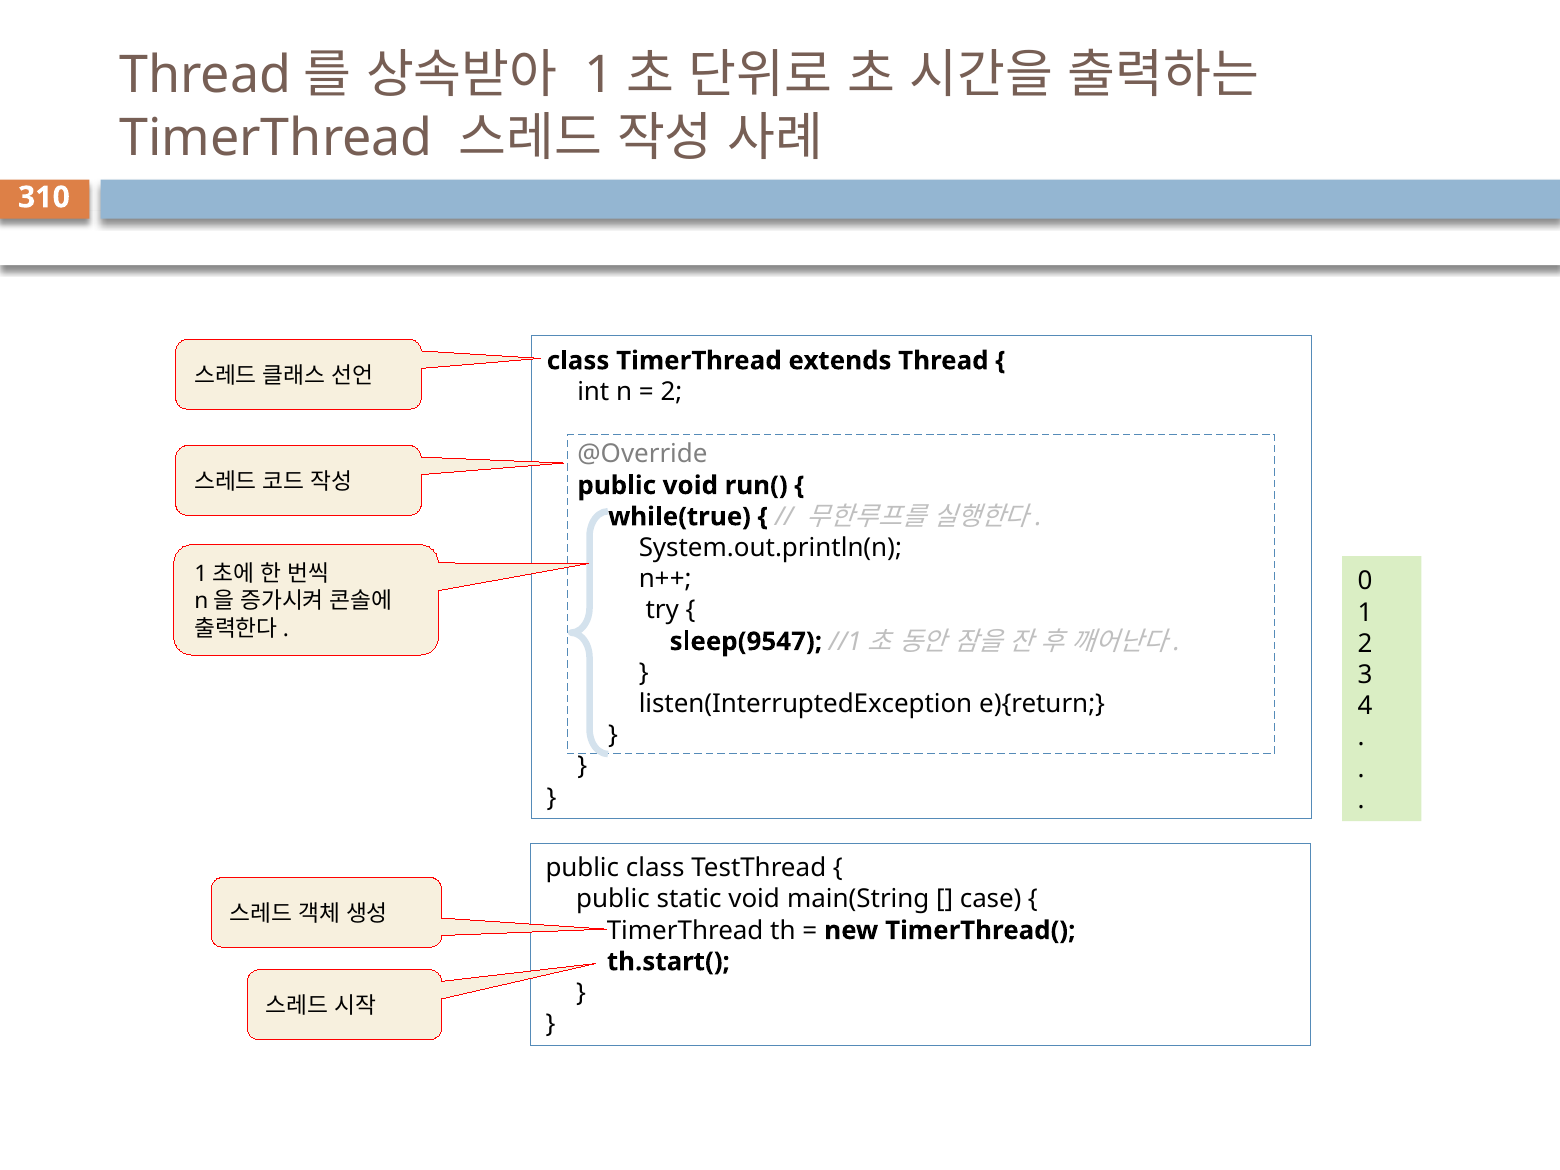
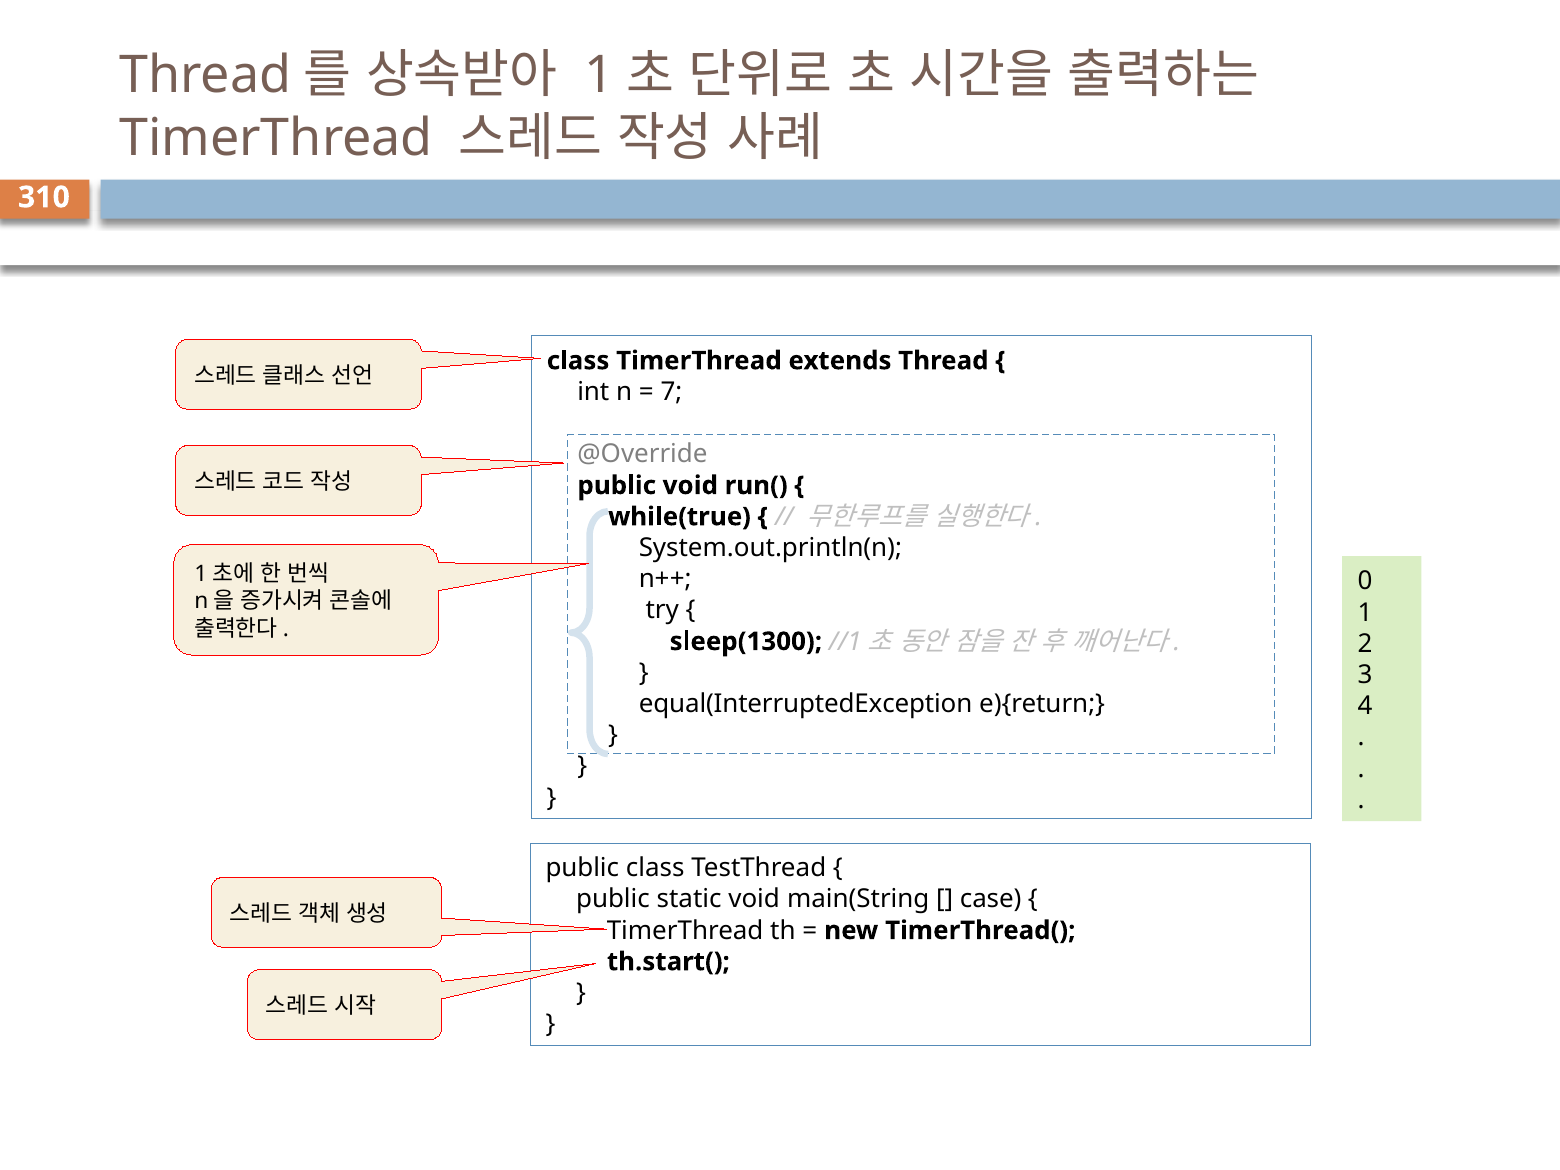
2 at (671, 392): 2 -> 7
sleep(9547: sleep(9547 -> sleep(1300
listen(InterruptedException: listen(InterruptedException -> equal(InterruptedException
